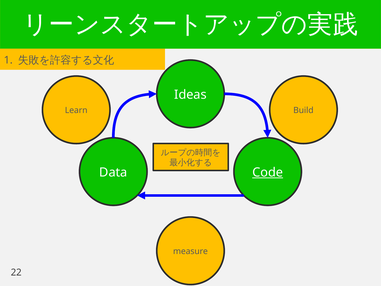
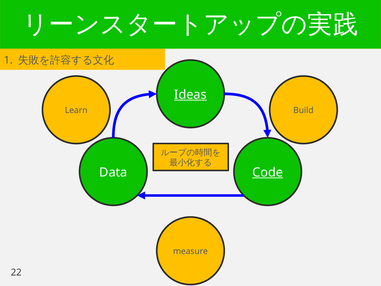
Ideas underline: none -> present
